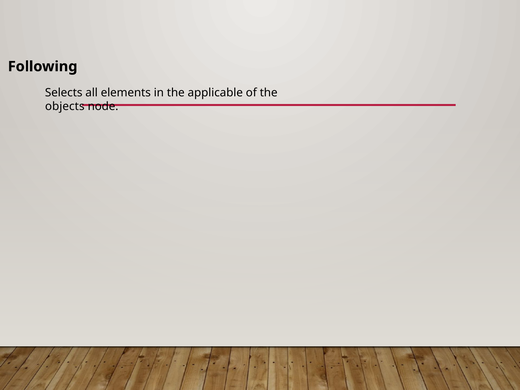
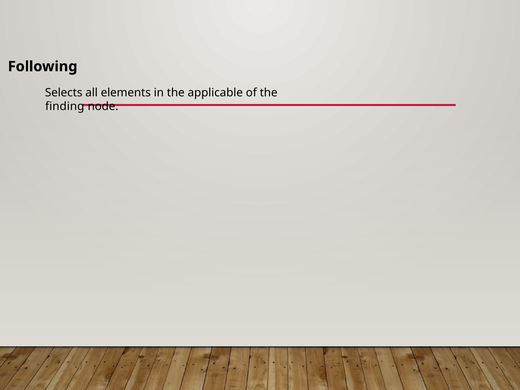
objects: objects -> finding
